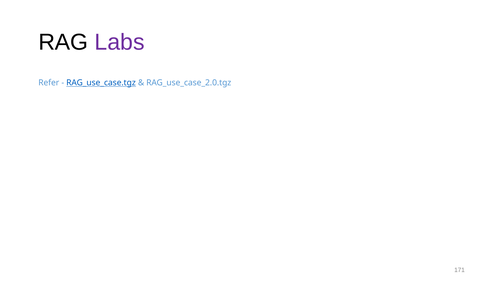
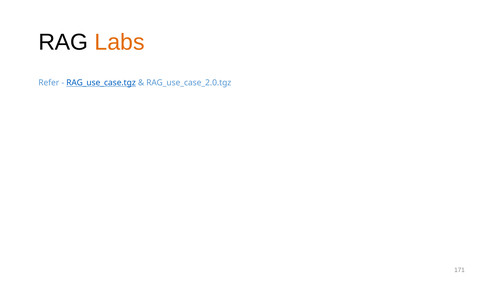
Labs colour: purple -> orange
